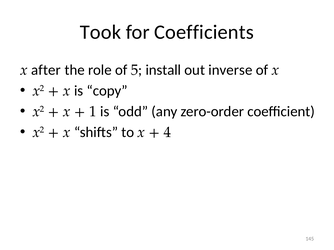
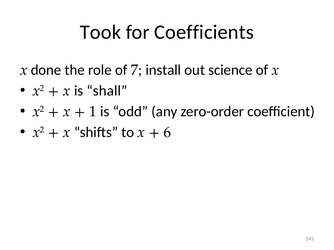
after: after -> done
5: 5 -> 7
inverse: inverse -> science
copy: copy -> shall
4: 4 -> 6
